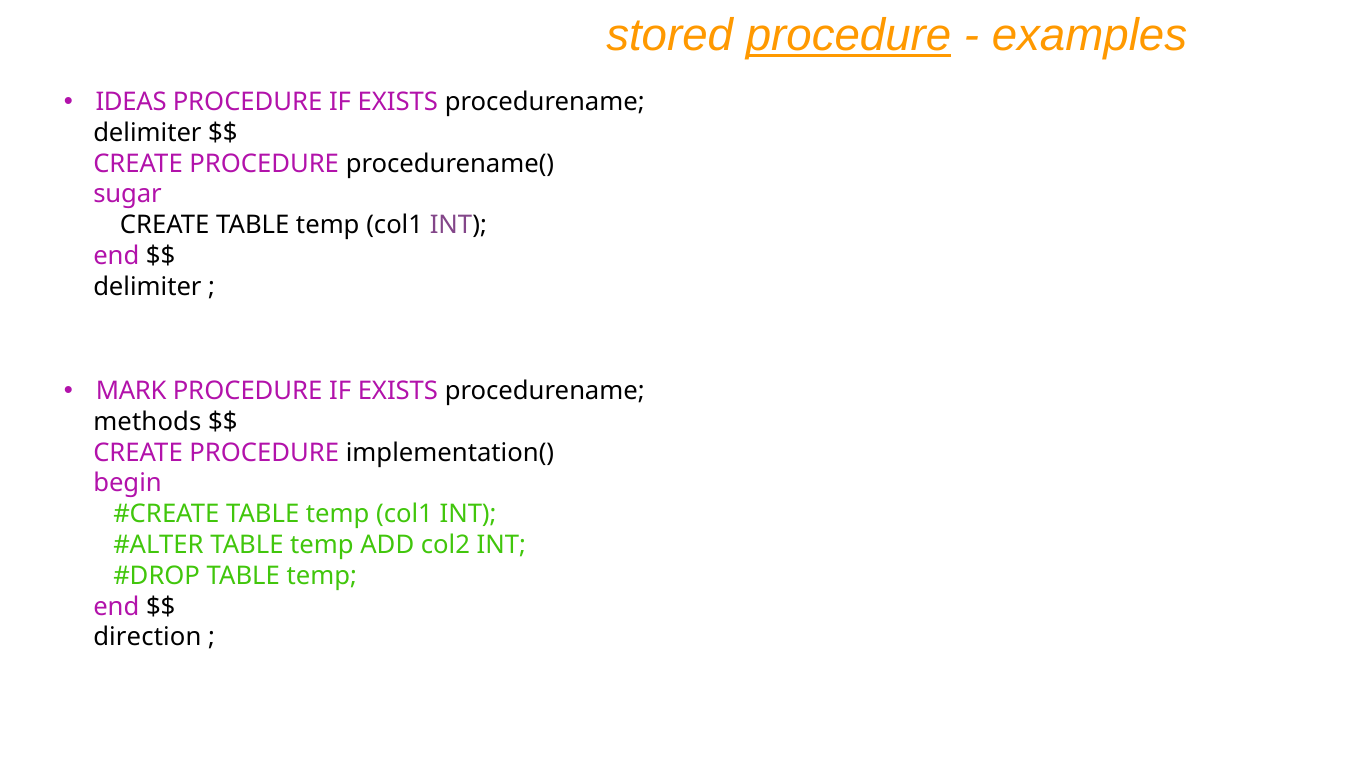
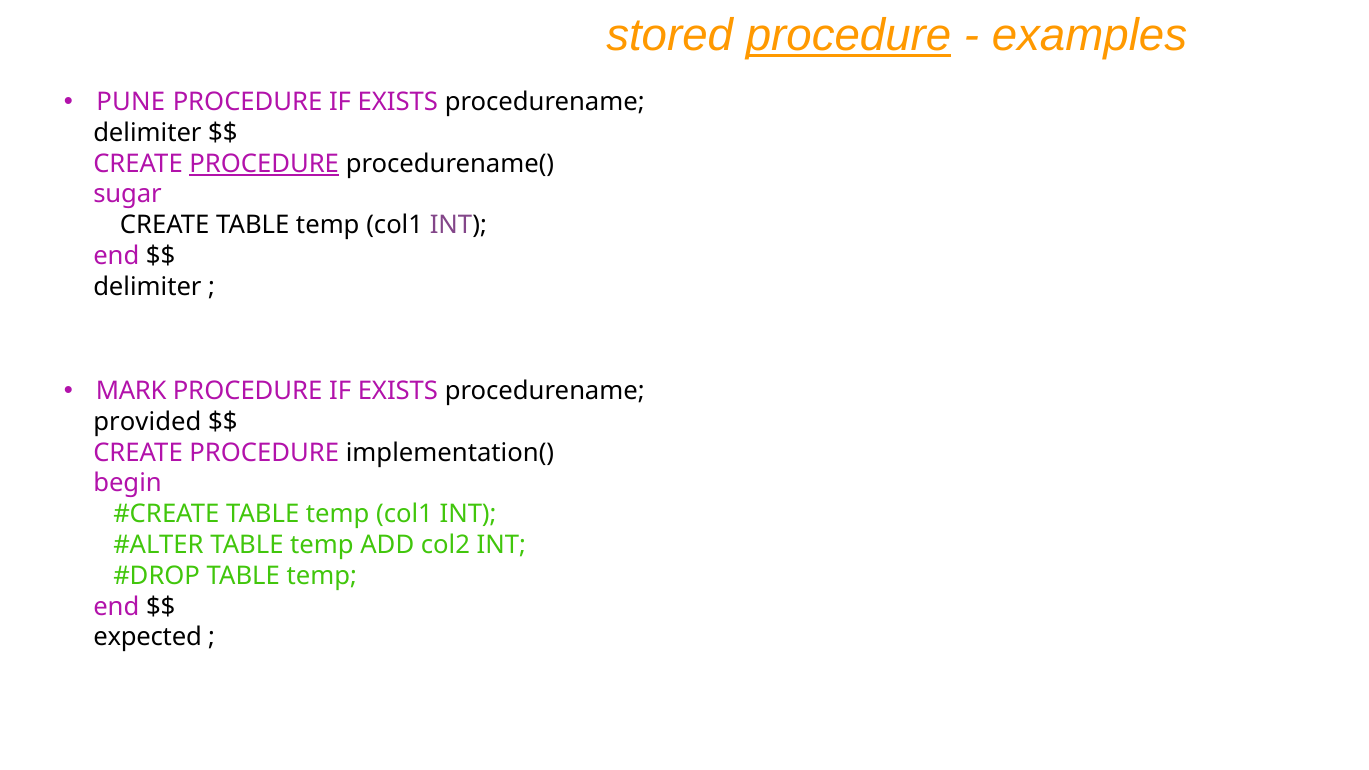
IDEAS: IDEAS -> PUNE
PROCEDURE at (264, 164) underline: none -> present
methods: methods -> provided
direction: direction -> expected
